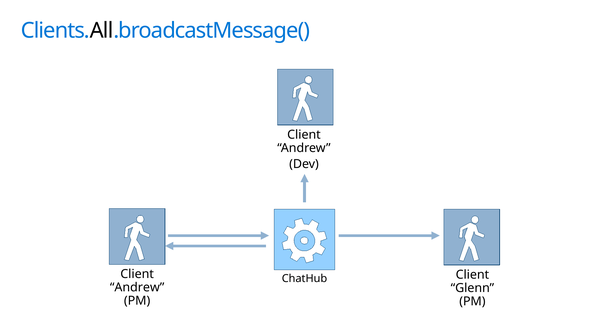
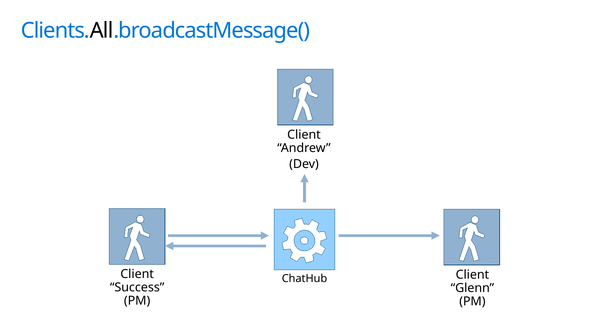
Andrew at (137, 287): Andrew -> Success
